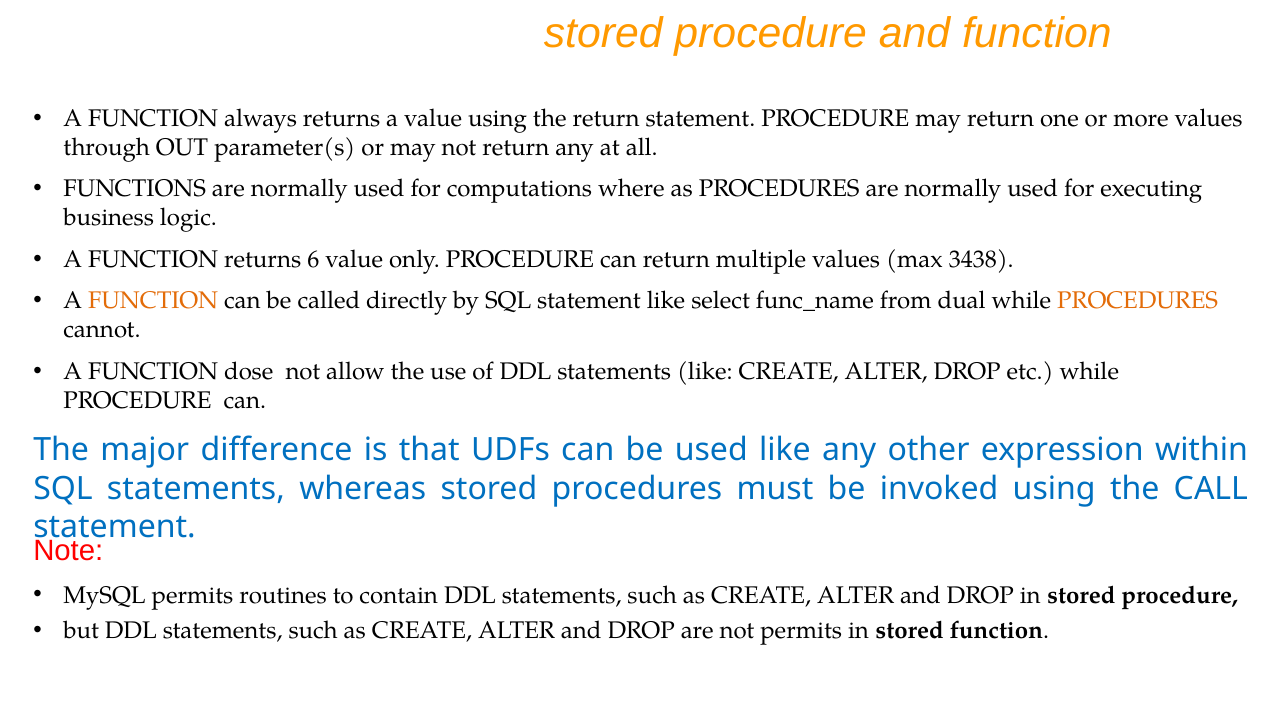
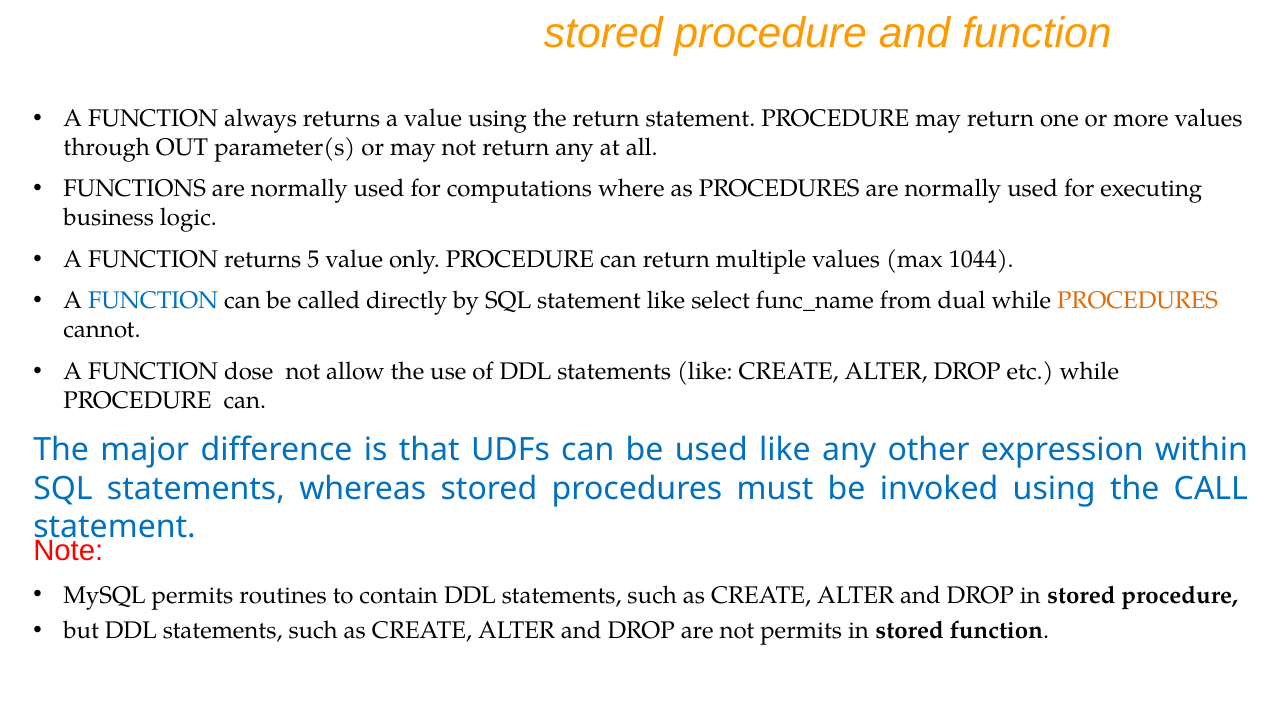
6: 6 -> 5
3438: 3438 -> 1044
FUNCTION at (153, 301) colour: orange -> blue
